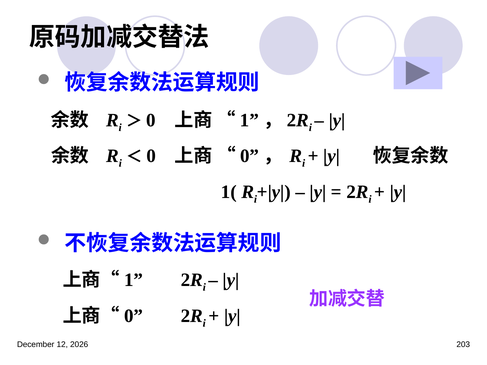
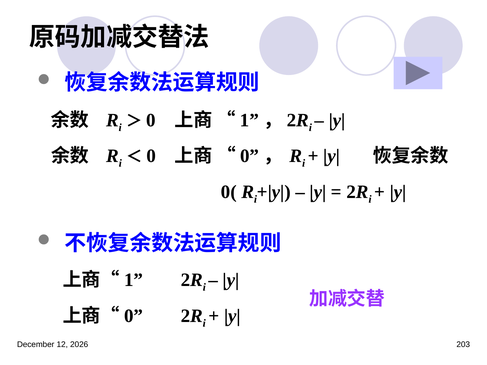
1(: 1( -> 0(
